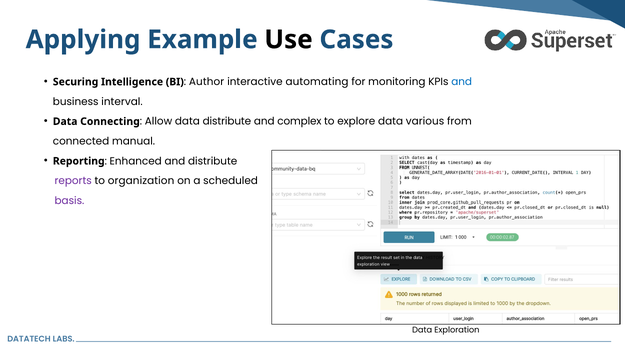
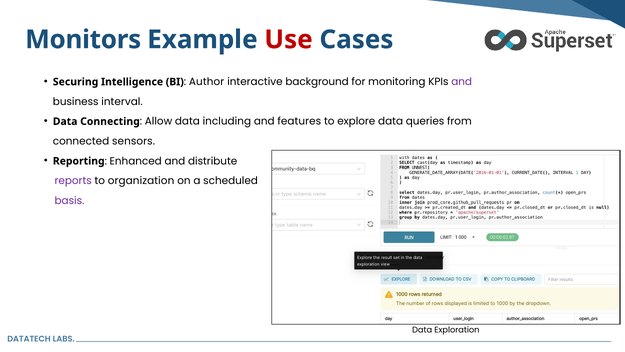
Applying: Applying -> Monitors
Use colour: black -> red
automating: automating -> background
and at (462, 82) colour: blue -> purple
data distribute: distribute -> including
complex: complex -> features
various: various -> queries
manual: manual -> sensors
